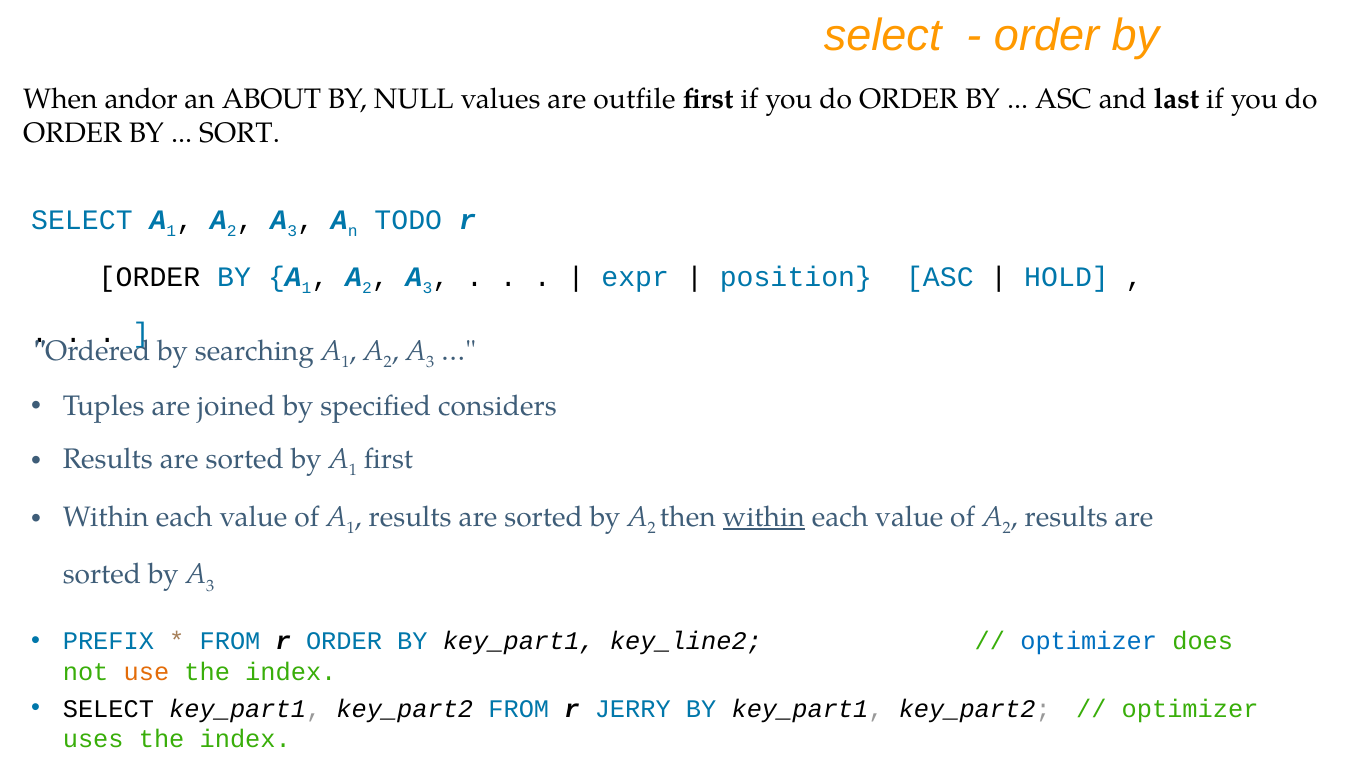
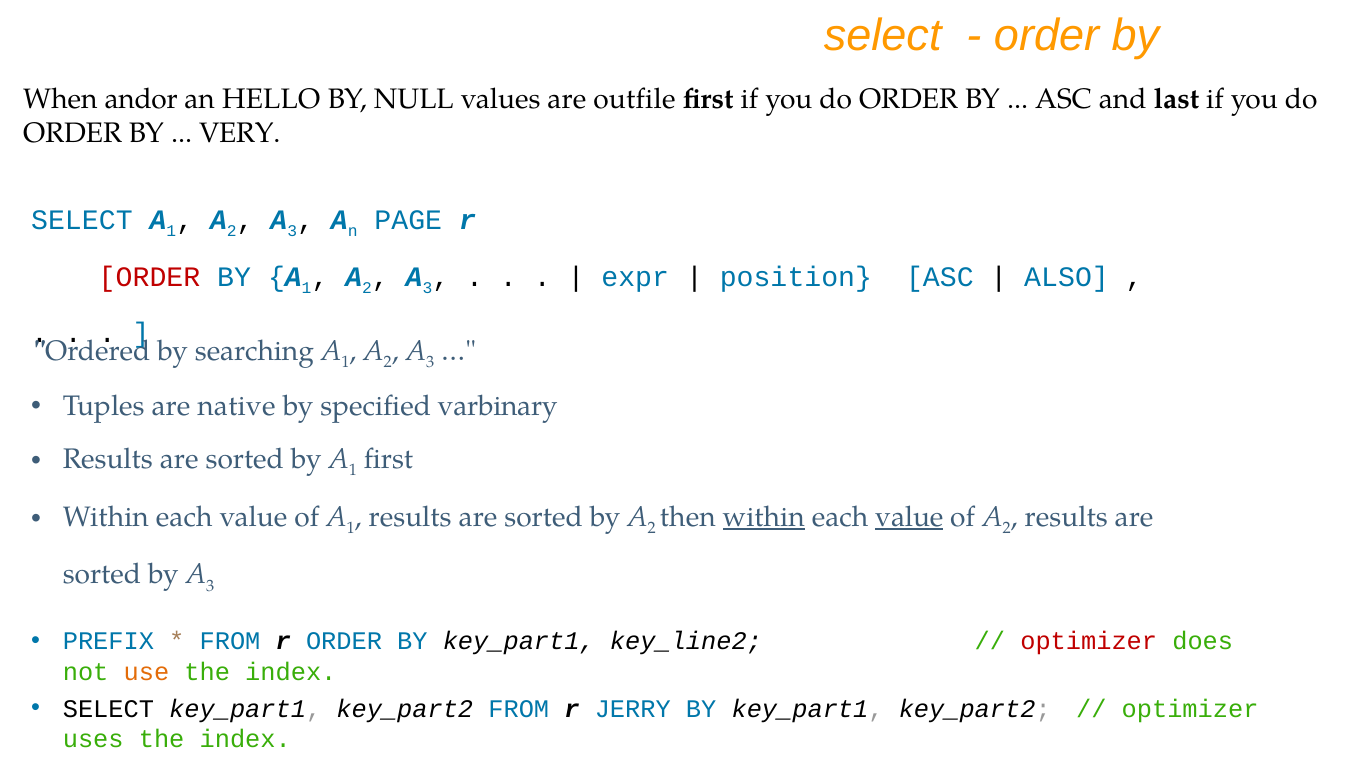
ABOUT: ABOUT -> HELLO
SORT: SORT -> VERY
TODO: TODO -> PAGE
ORDER at (149, 278) colour: black -> red
HOLD: HOLD -> ALSO
joined: joined -> native
considers: considers -> varbinary
value at (909, 517) underline: none -> present
optimizer at (1089, 641) colour: blue -> red
